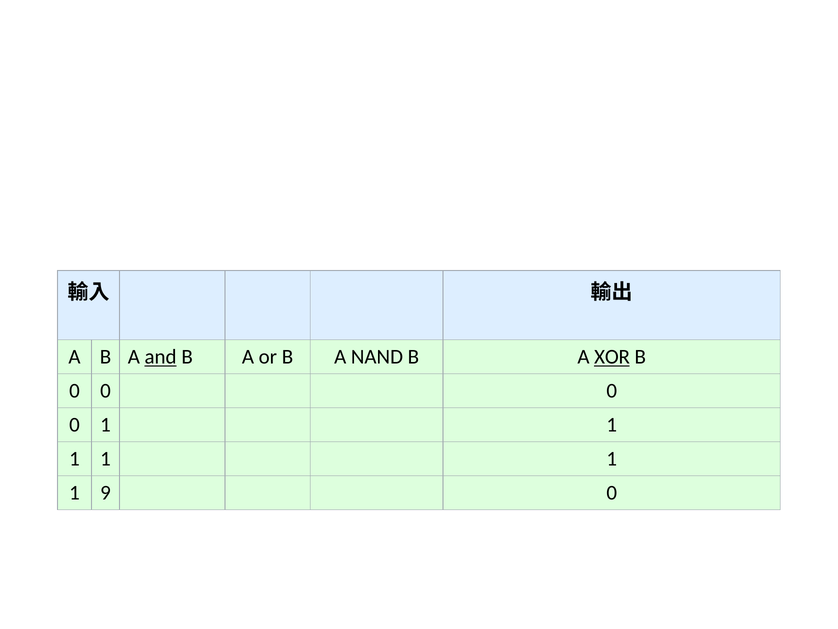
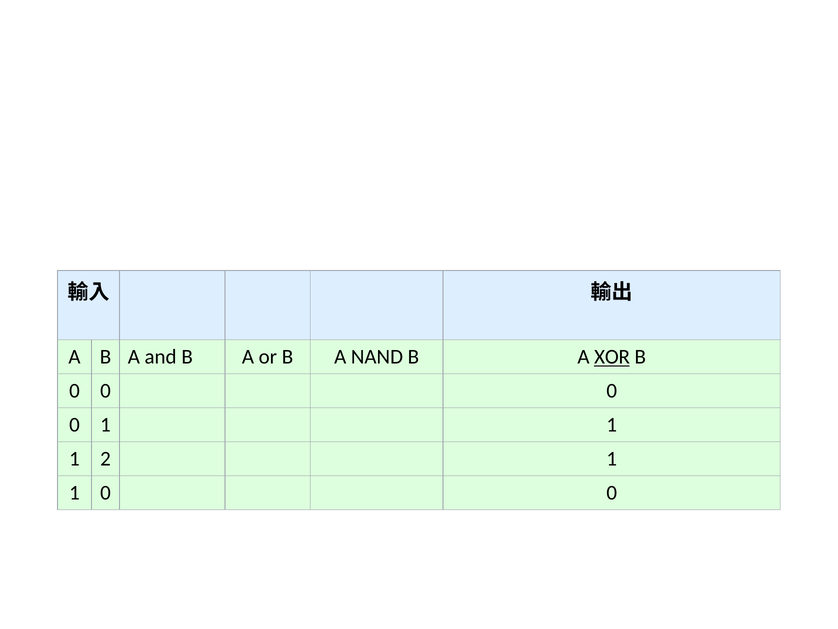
and underline: present -> none
1 at (105, 459): 1 -> 2
1 9: 9 -> 0
